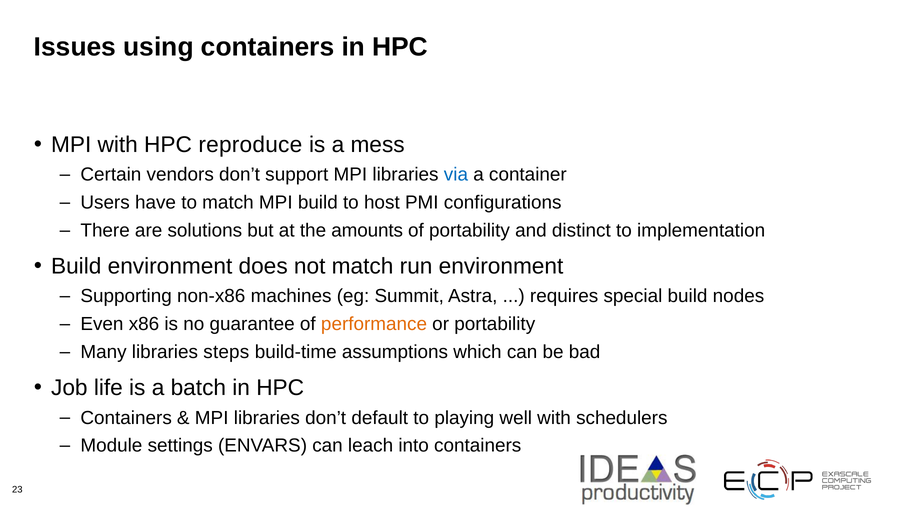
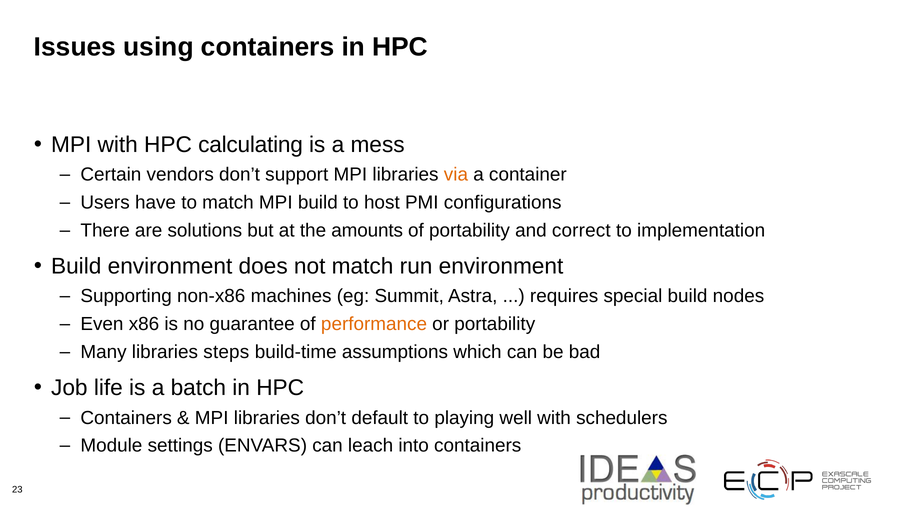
reproduce: reproduce -> calculating
via colour: blue -> orange
distinct: distinct -> correct
